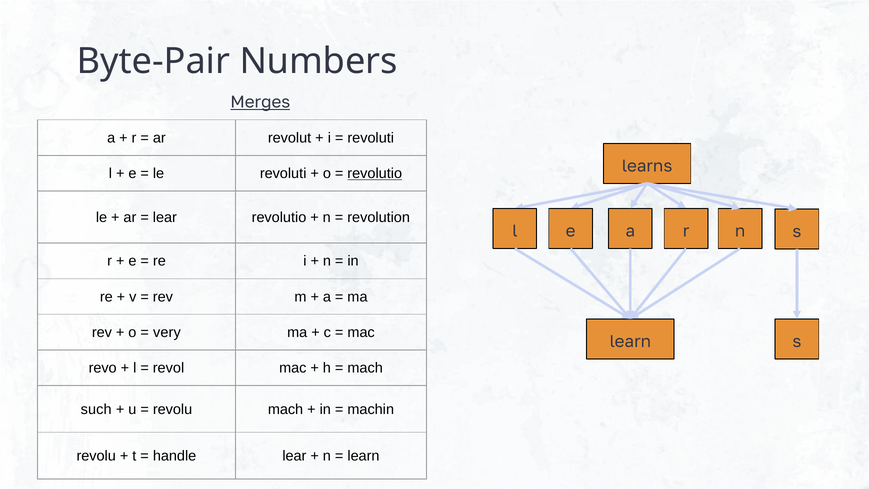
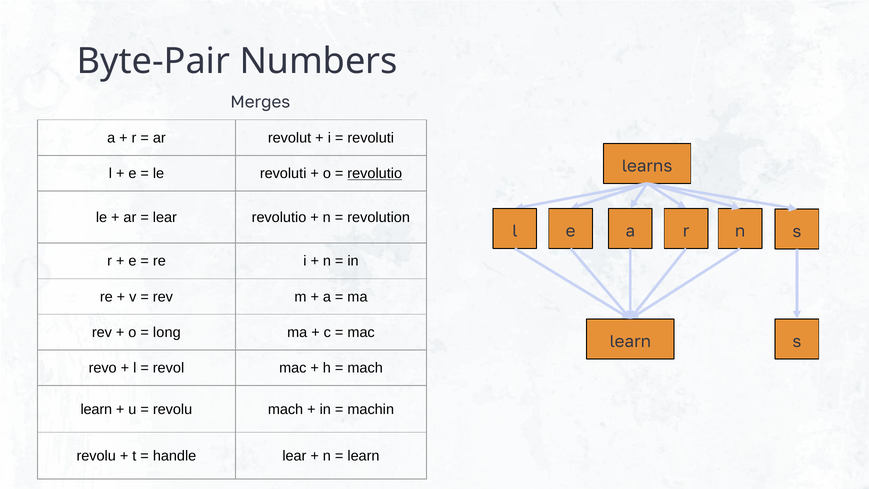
Merges underline: present -> none
very: very -> long
such at (96, 409): such -> learn
